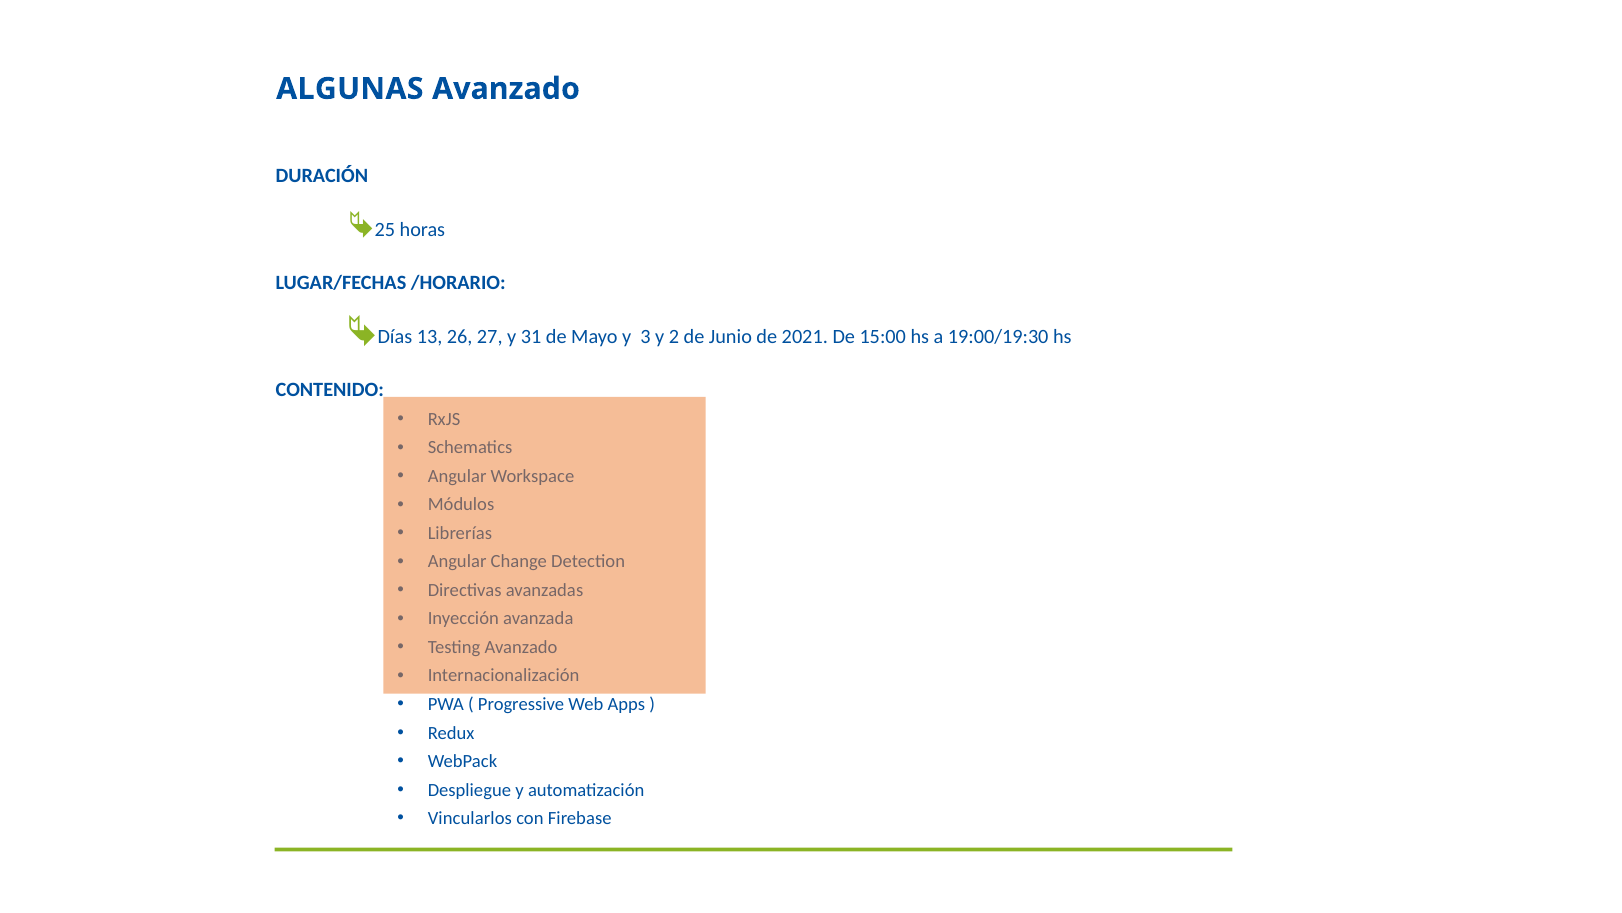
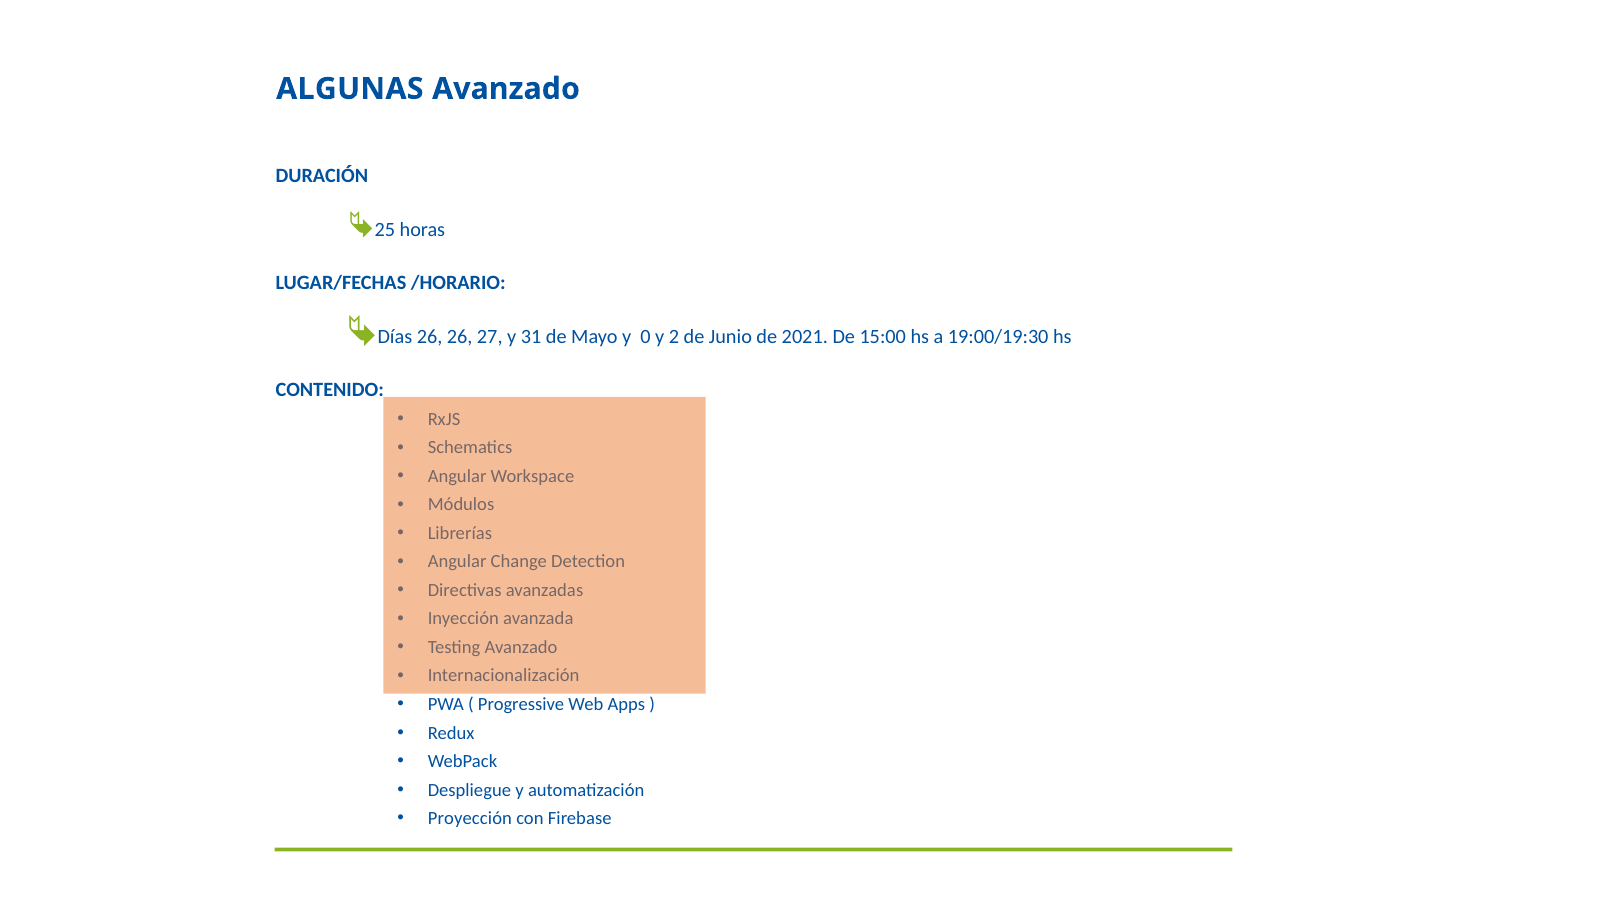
Días 13: 13 -> 26
3: 3 -> 0
Vincularlos: Vincularlos -> Proyección
